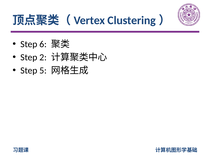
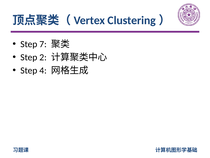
6: 6 -> 7
5: 5 -> 4
